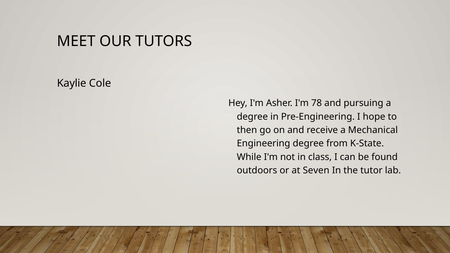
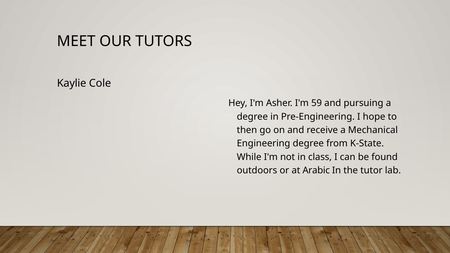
78: 78 -> 59
Seven: Seven -> Arabic
